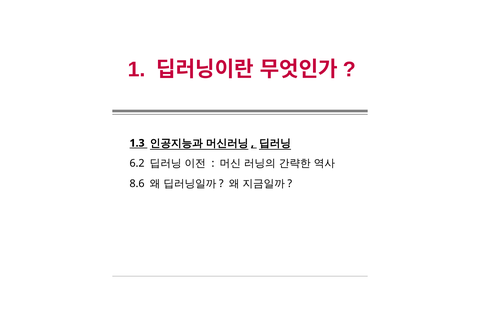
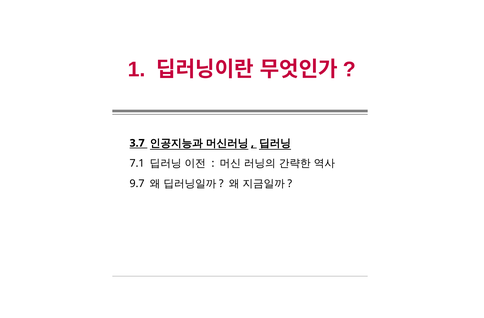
1.3: 1.3 -> 3.7
6.2: 6.2 -> 7.1
8.6: 8.6 -> 9.7
